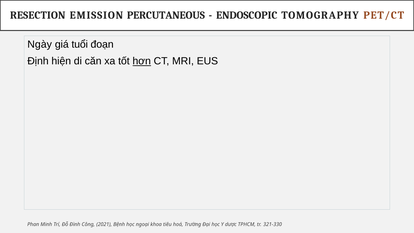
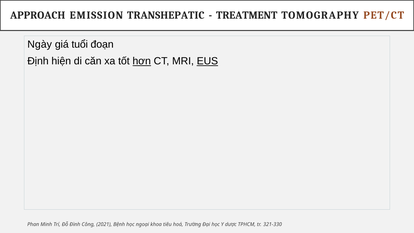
RESECTION: RESECTION -> APPROACH
PERCUTANEOUS: PERCUTANEOUS -> TRANSHEPATIC
ENDOSCOPIC: ENDOSCOPIC -> TREATMENT
EUS underline: none -> present
